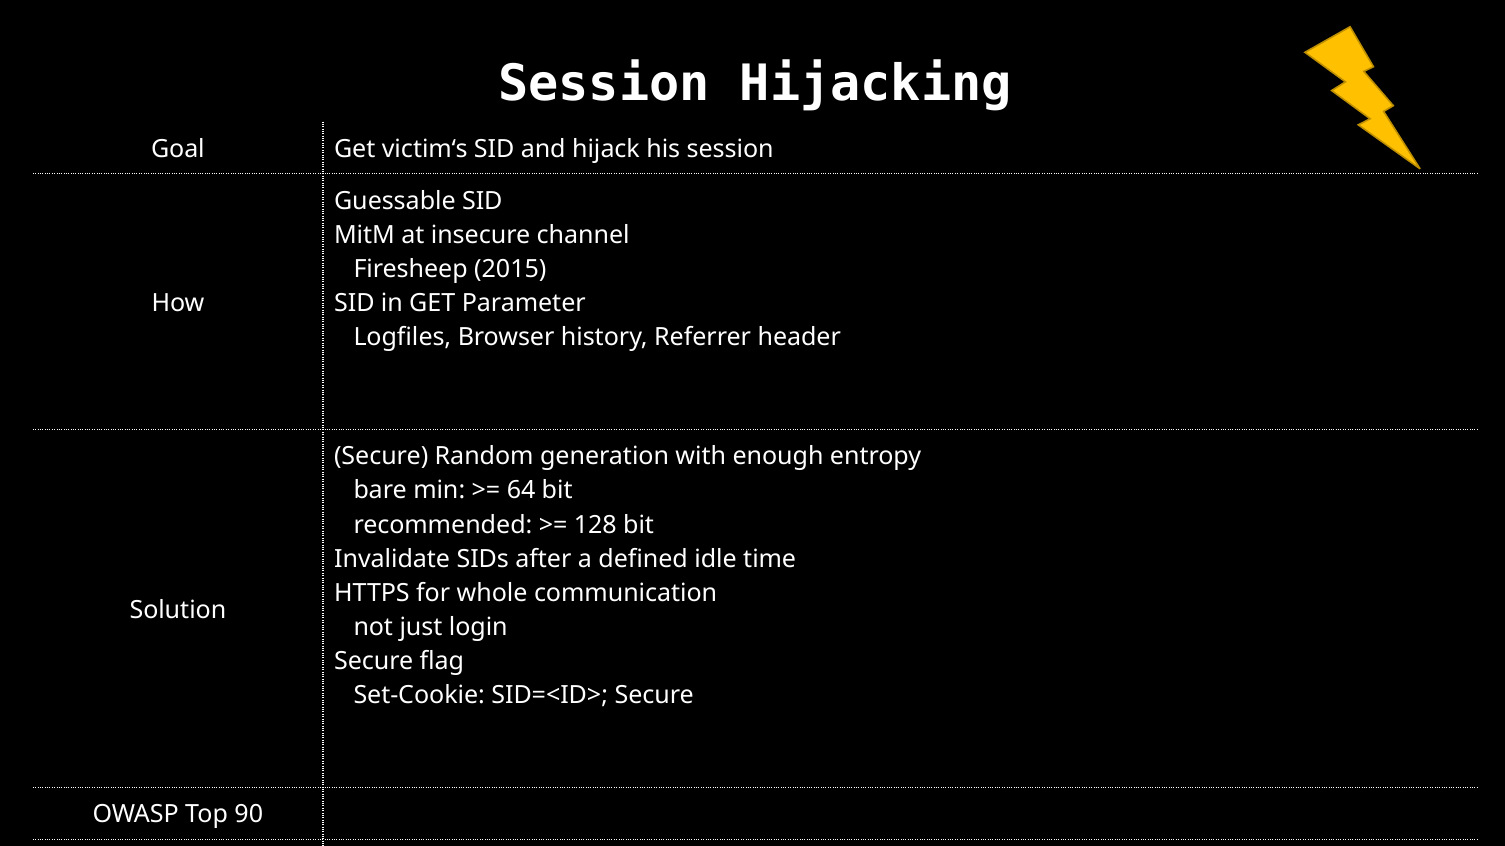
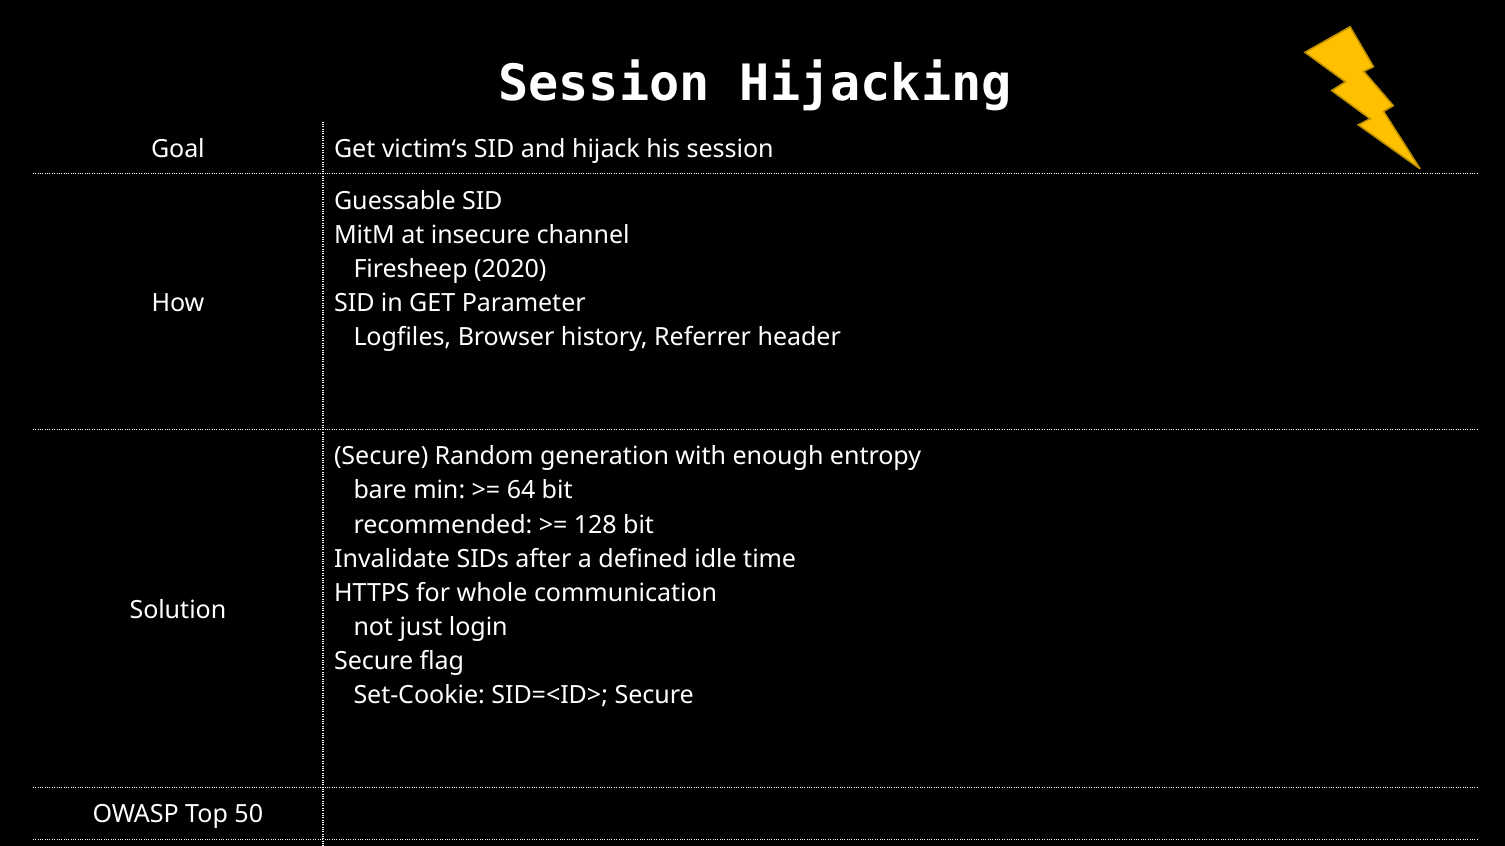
2015: 2015 -> 2020
90: 90 -> 50
